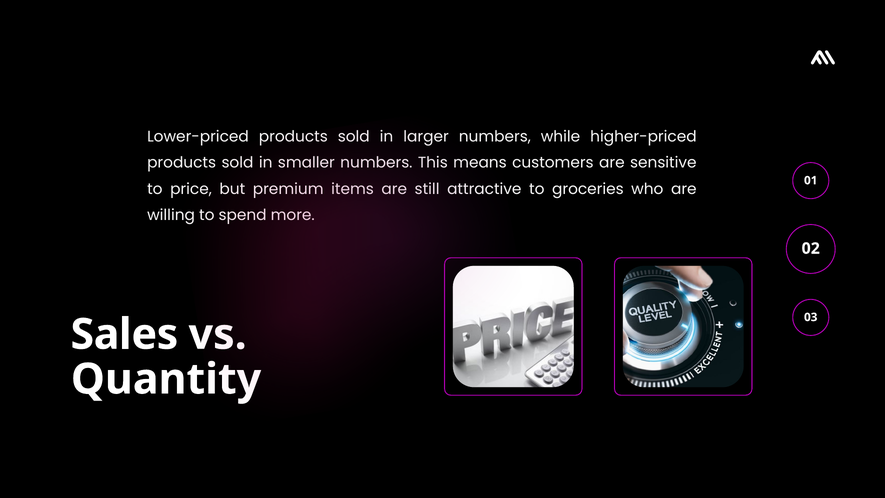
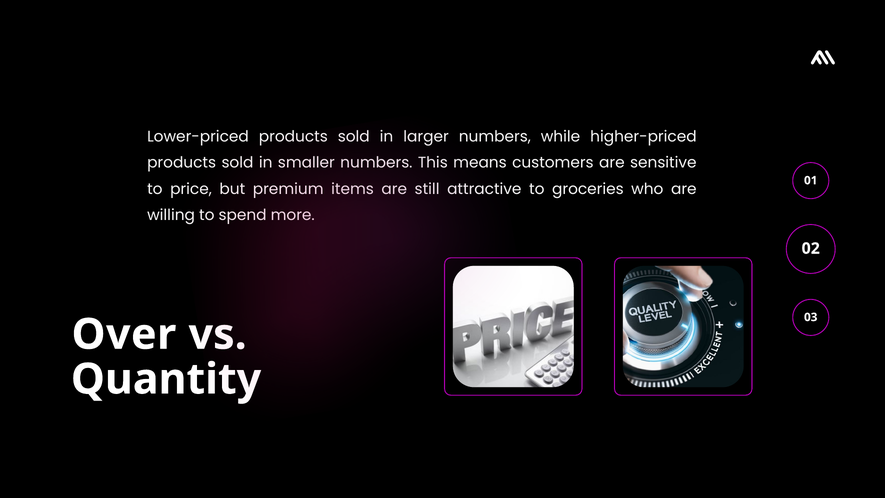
Sales: Sales -> Over
